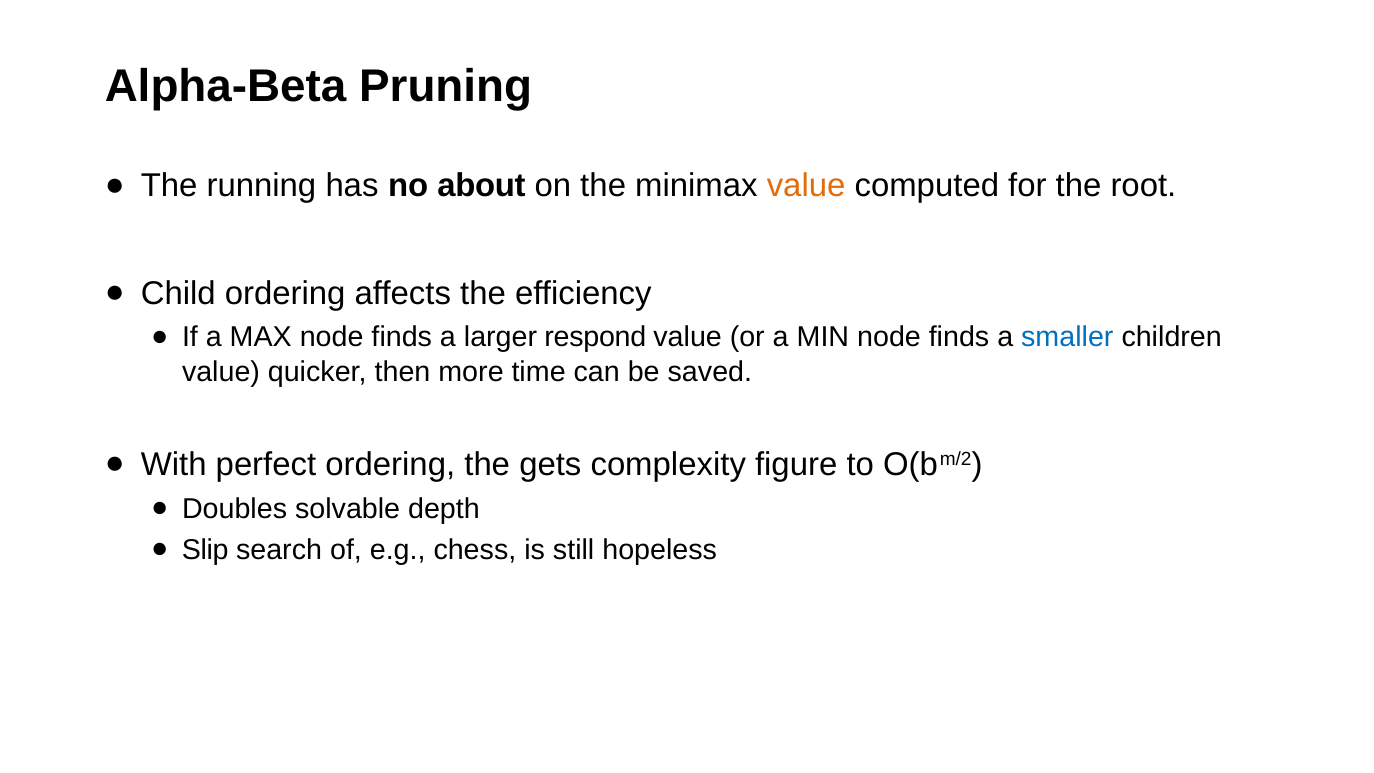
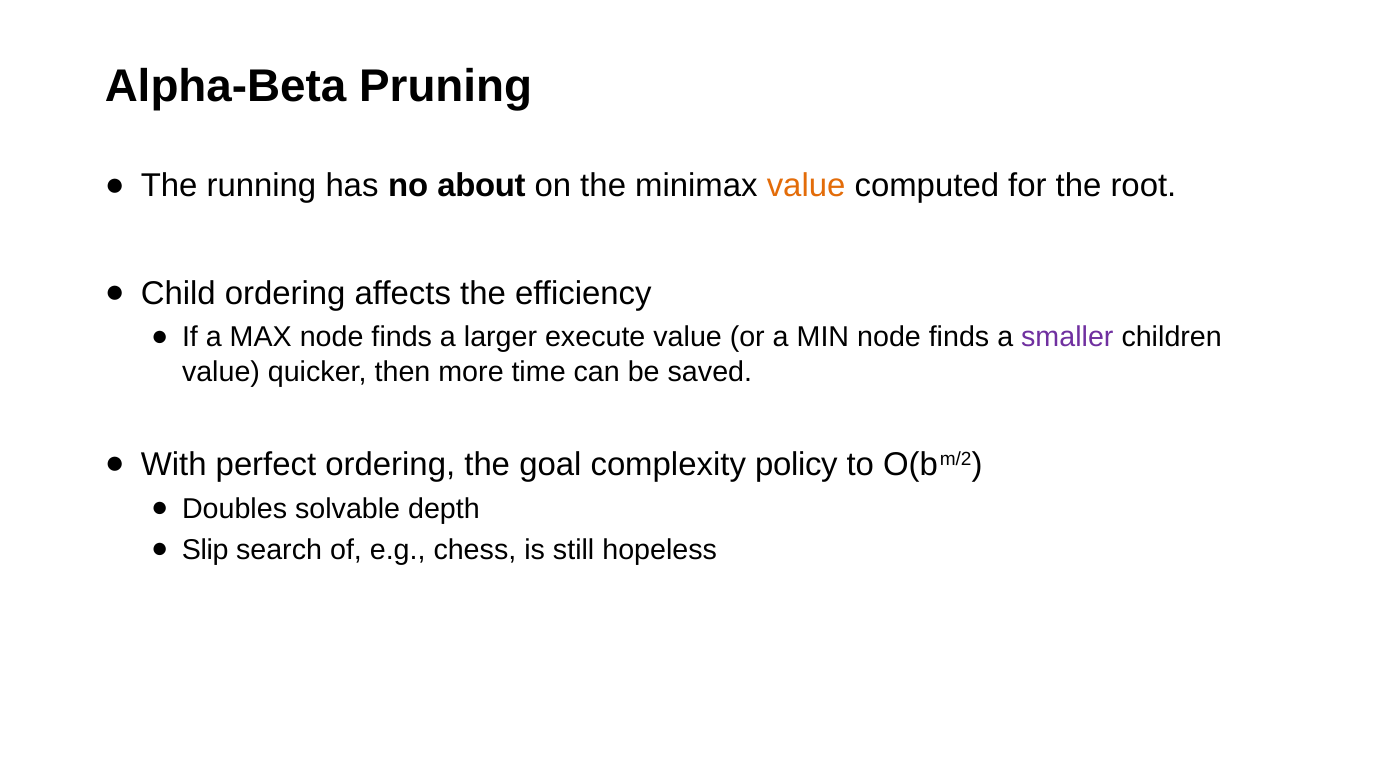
respond: respond -> execute
smaller colour: blue -> purple
gets: gets -> goal
figure: figure -> policy
